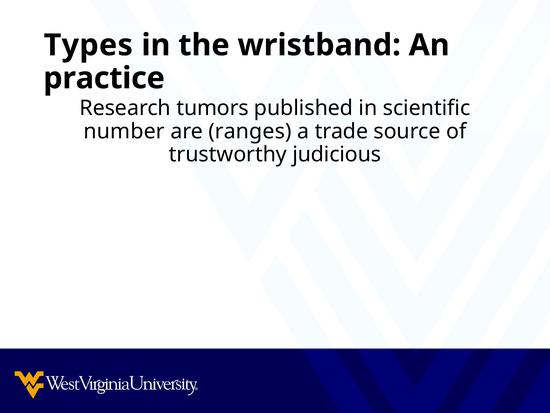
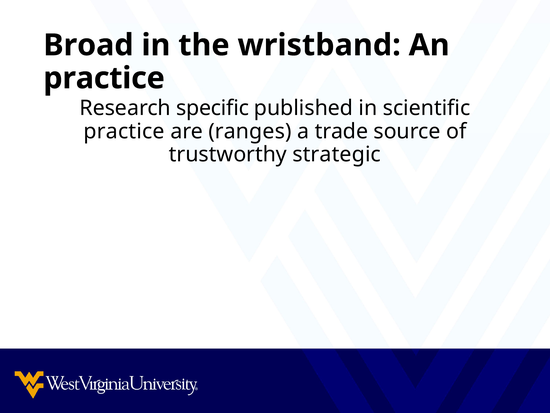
Types: Types -> Broad
tumors: tumors -> specific
number at (124, 131): number -> practice
judicious: judicious -> strategic
